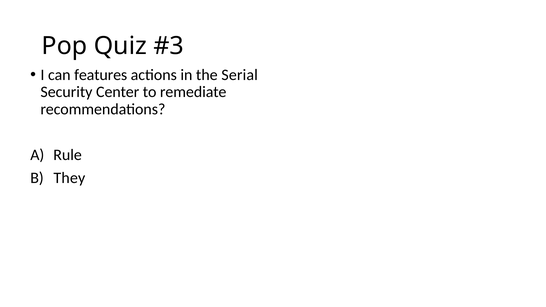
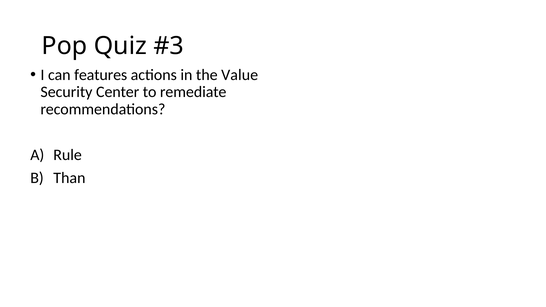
Serial: Serial -> Value
They: They -> Than
